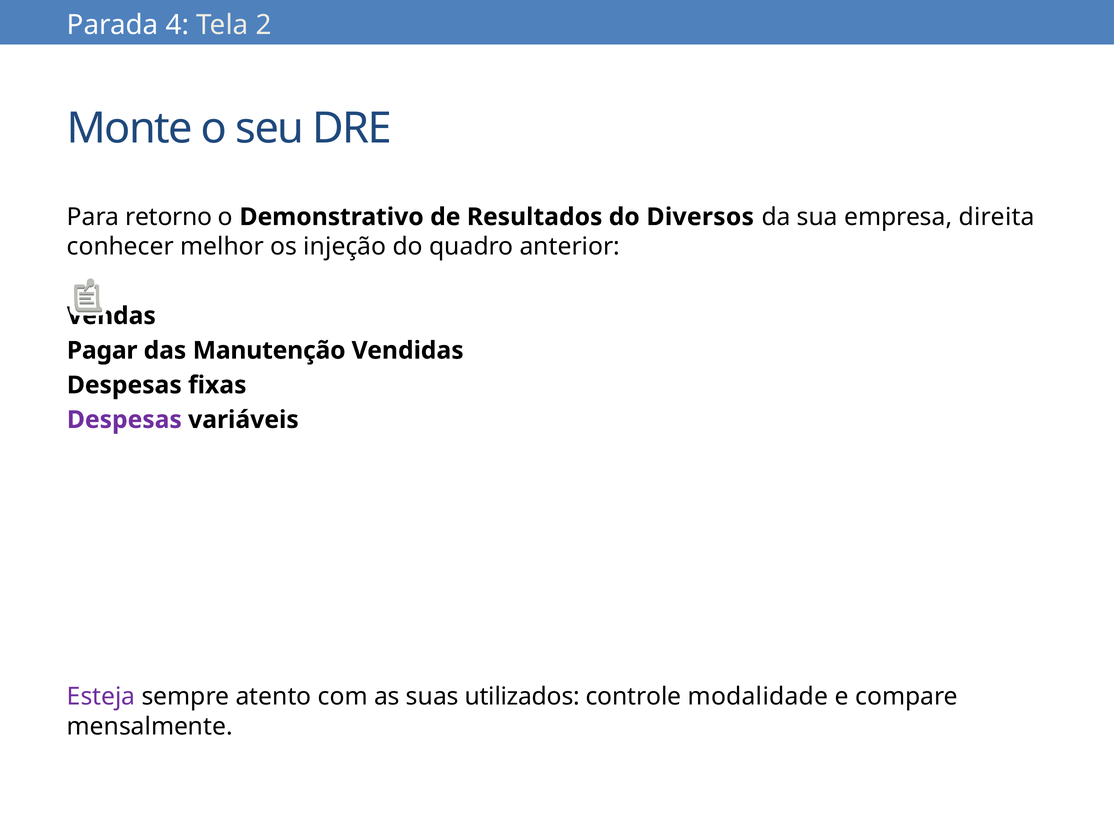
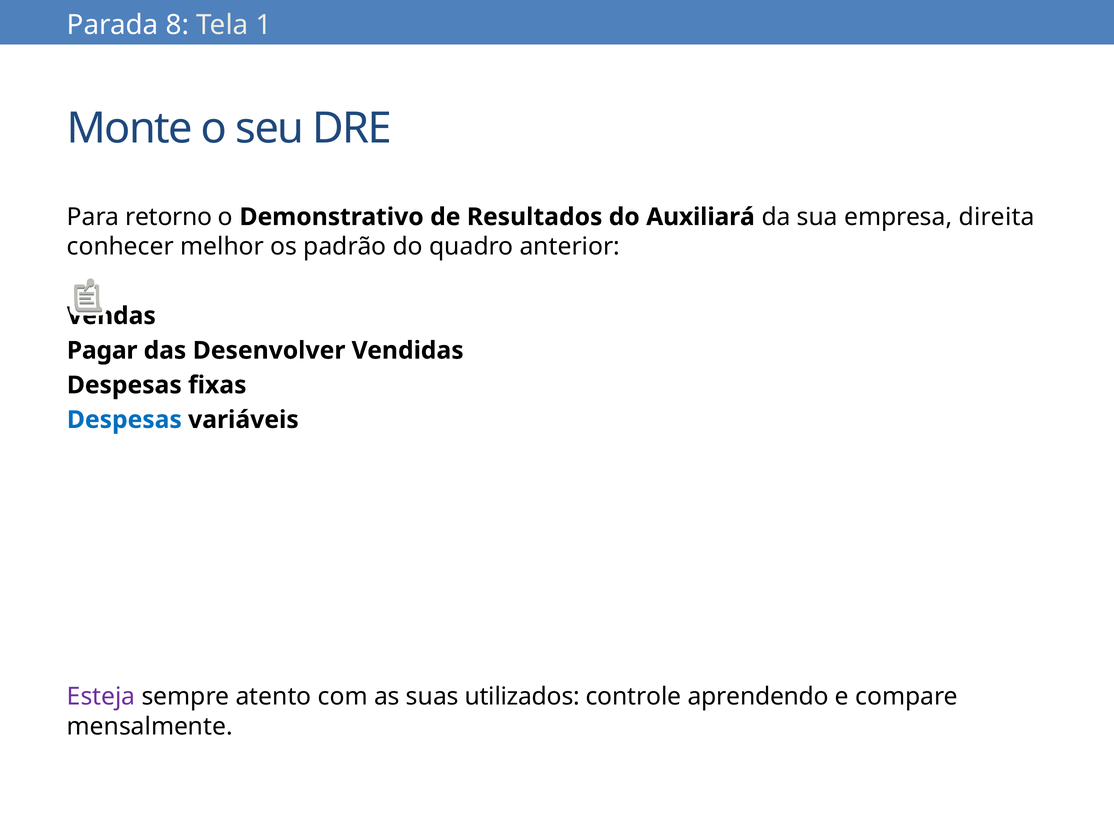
4: 4 -> 8
2: 2 -> 1
Diversos: Diversos -> Auxiliará
injeção: injeção -> padrão
Manutenção: Manutenção -> Desenvolver
Despesas at (124, 420) colour: purple -> blue
modalidade: modalidade -> aprendendo
